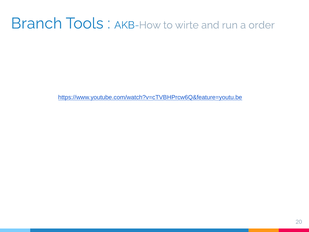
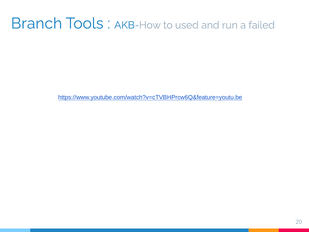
wirte: wirte -> used
order: order -> failed
